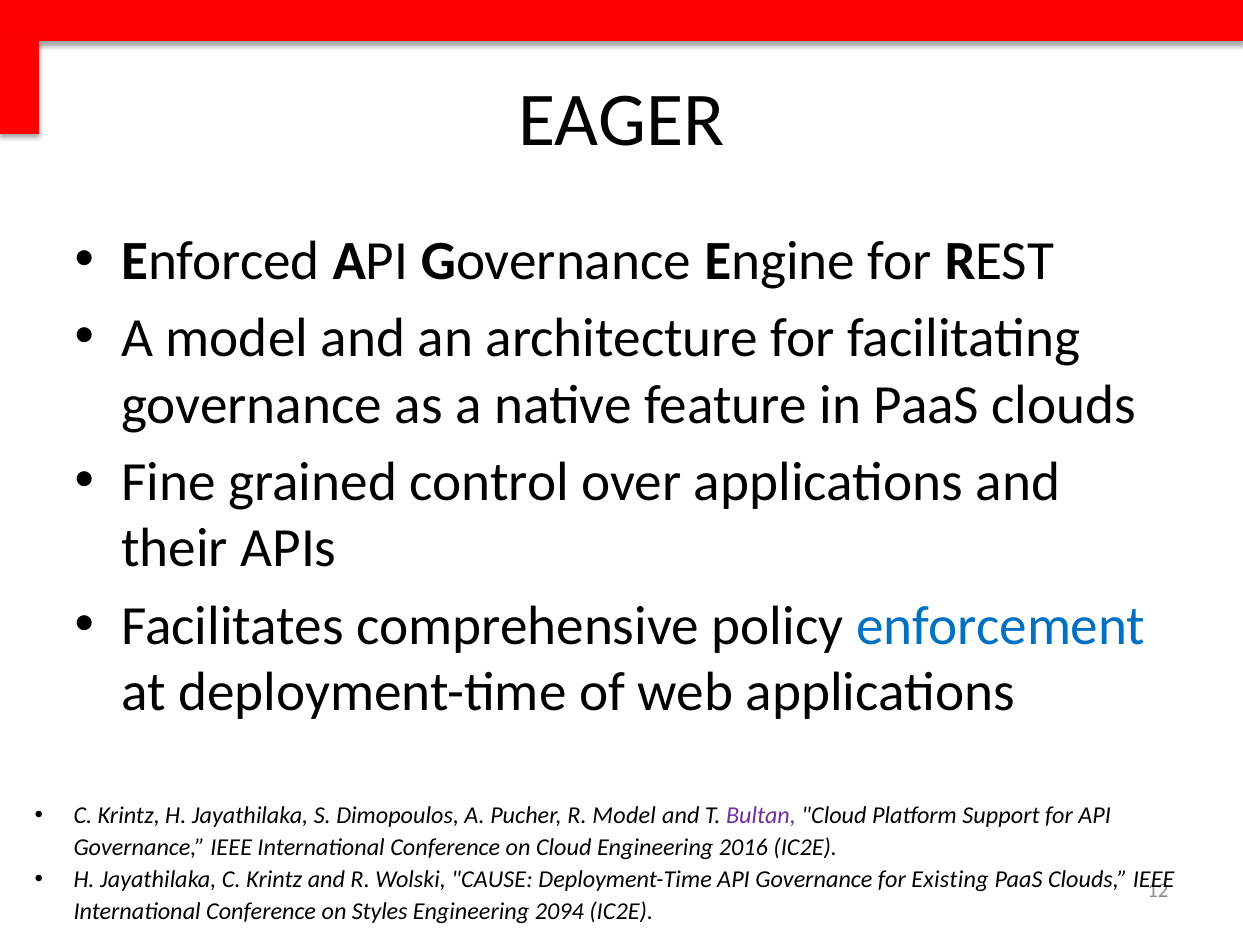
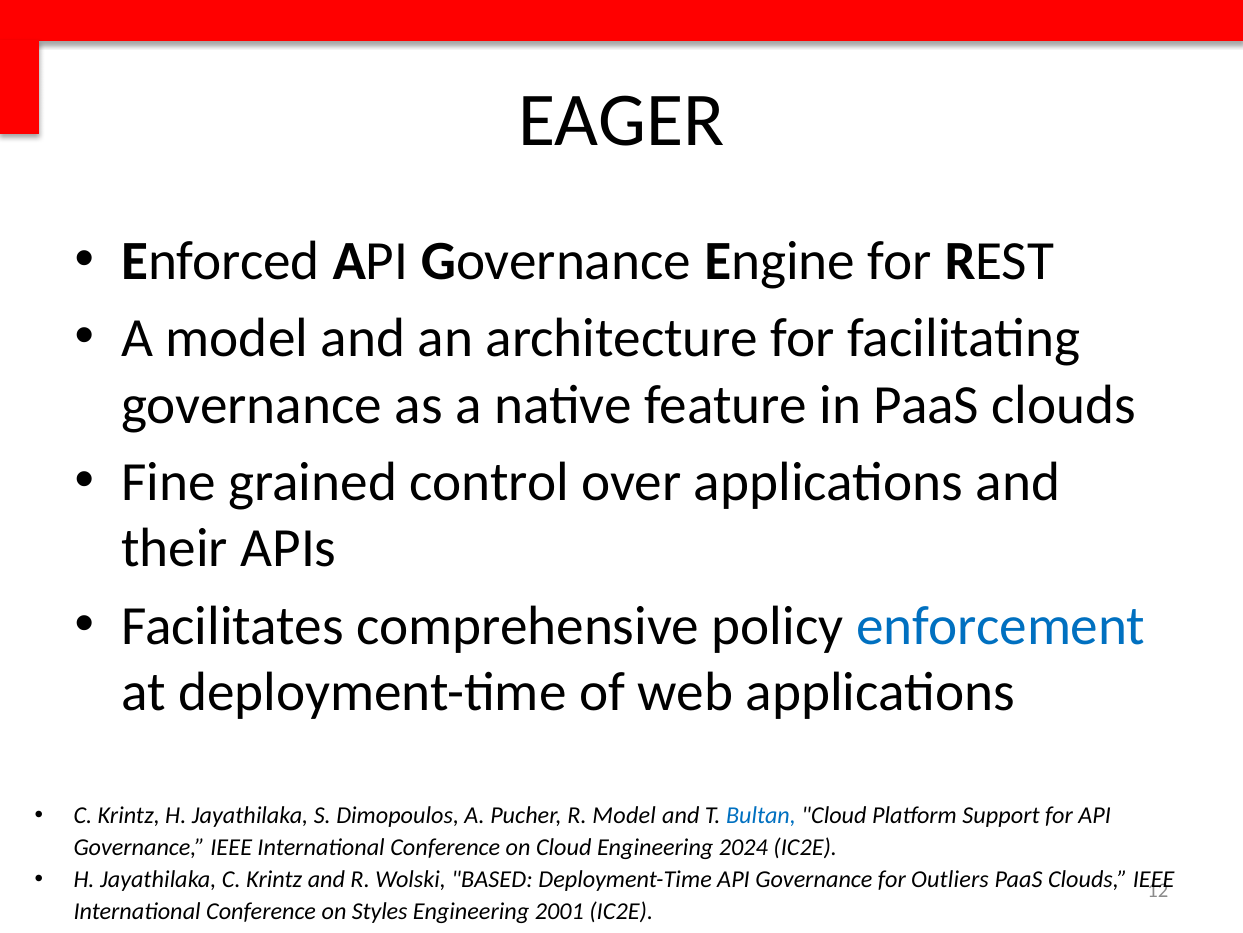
Bultan colour: purple -> blue
2016: 2016 -> 2024
CAUSE: CAUSE -> BASED
Existing: Existing -> Outliers
2094: 2094 -> 2001
